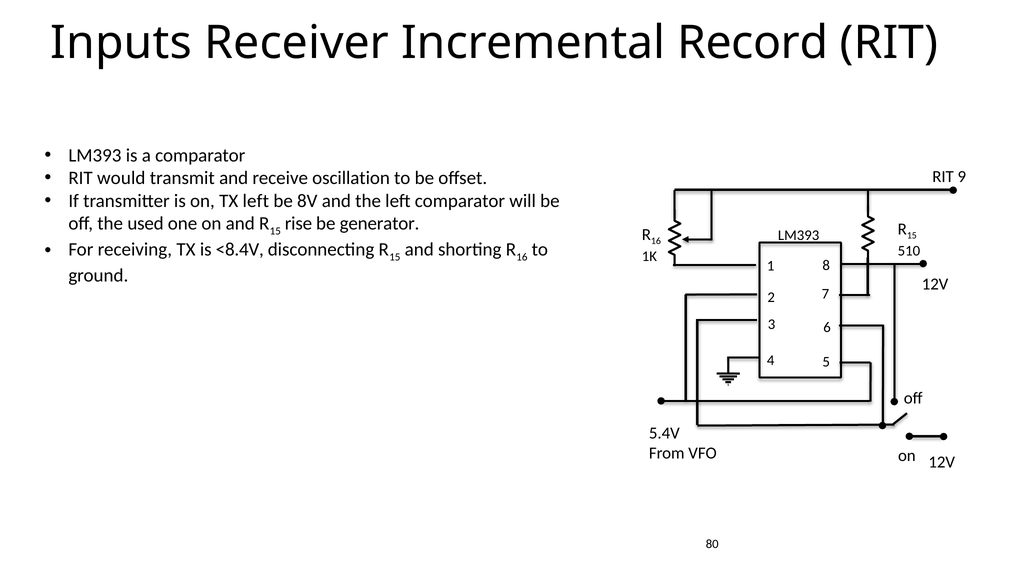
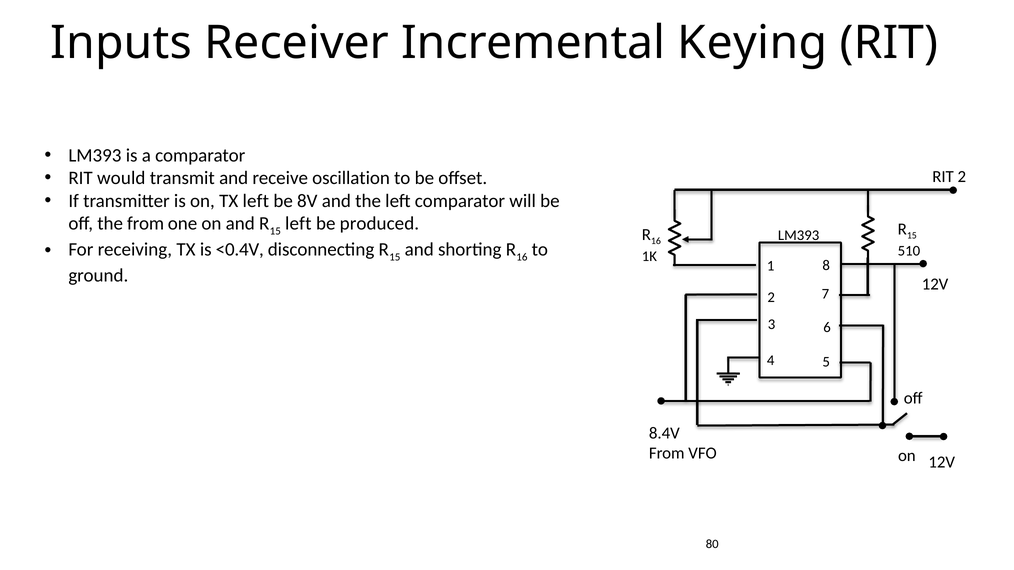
Record: Record -> Keying
RIT 9: 9 -> 2
the used: used -> from
rise at (298, 224): rise -> left
generator: generator -> produced
<8.4V: <8.4V -> <0.4V
5.4V: 5.4V -> 8.4V
